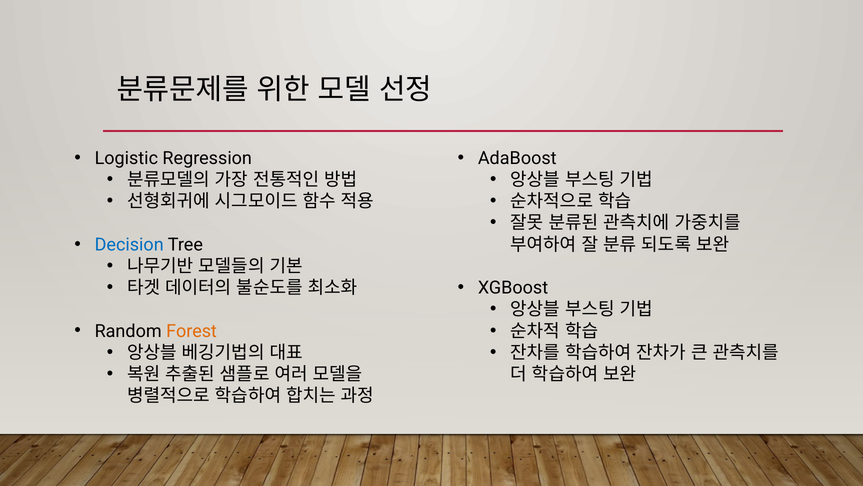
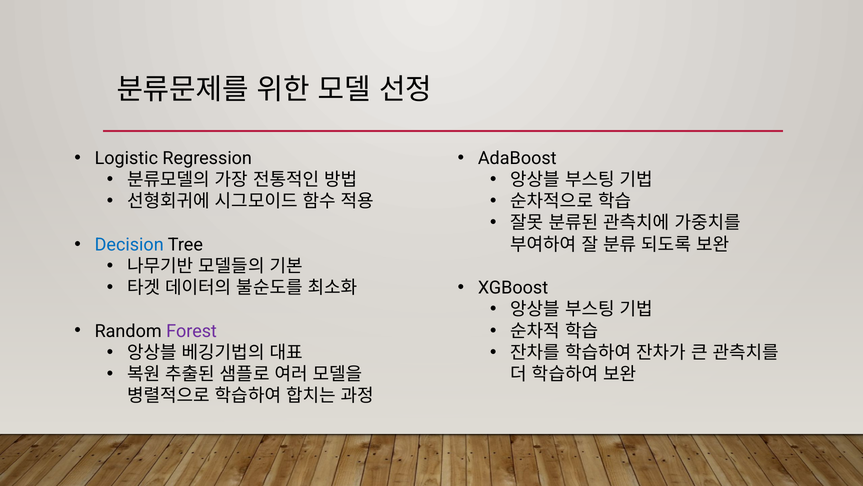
Forest colour: orange -> purple
